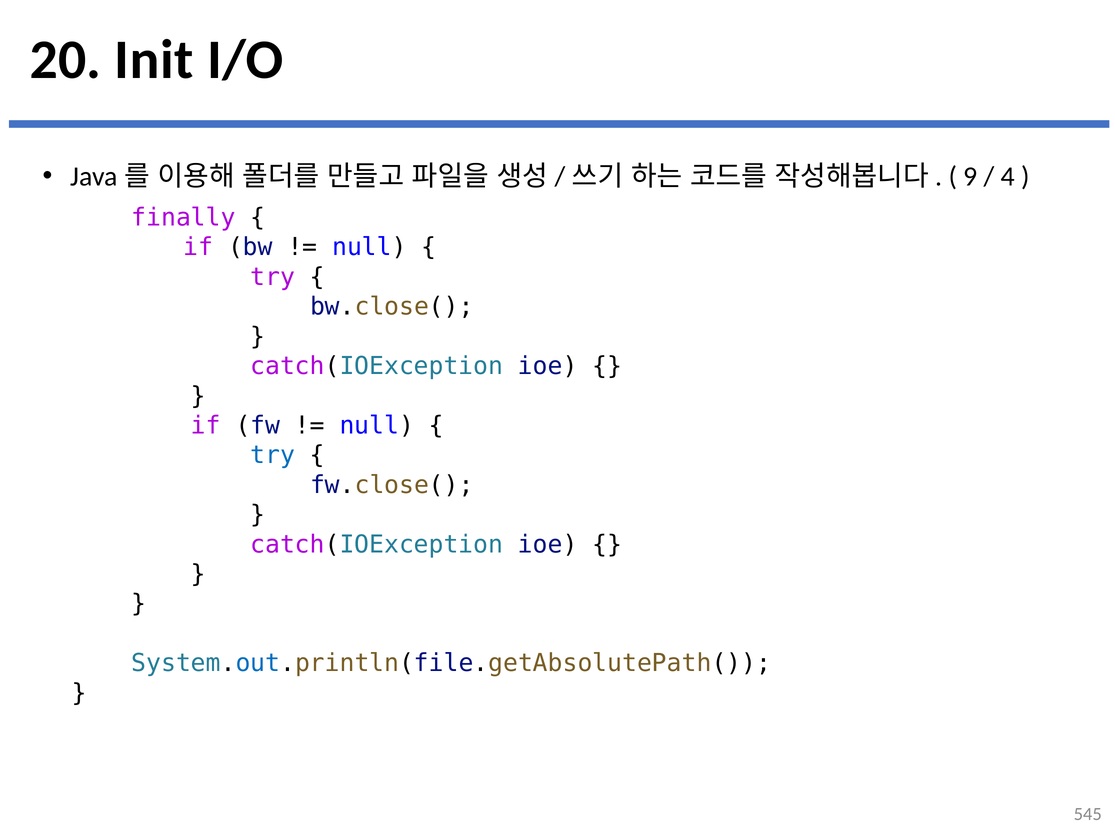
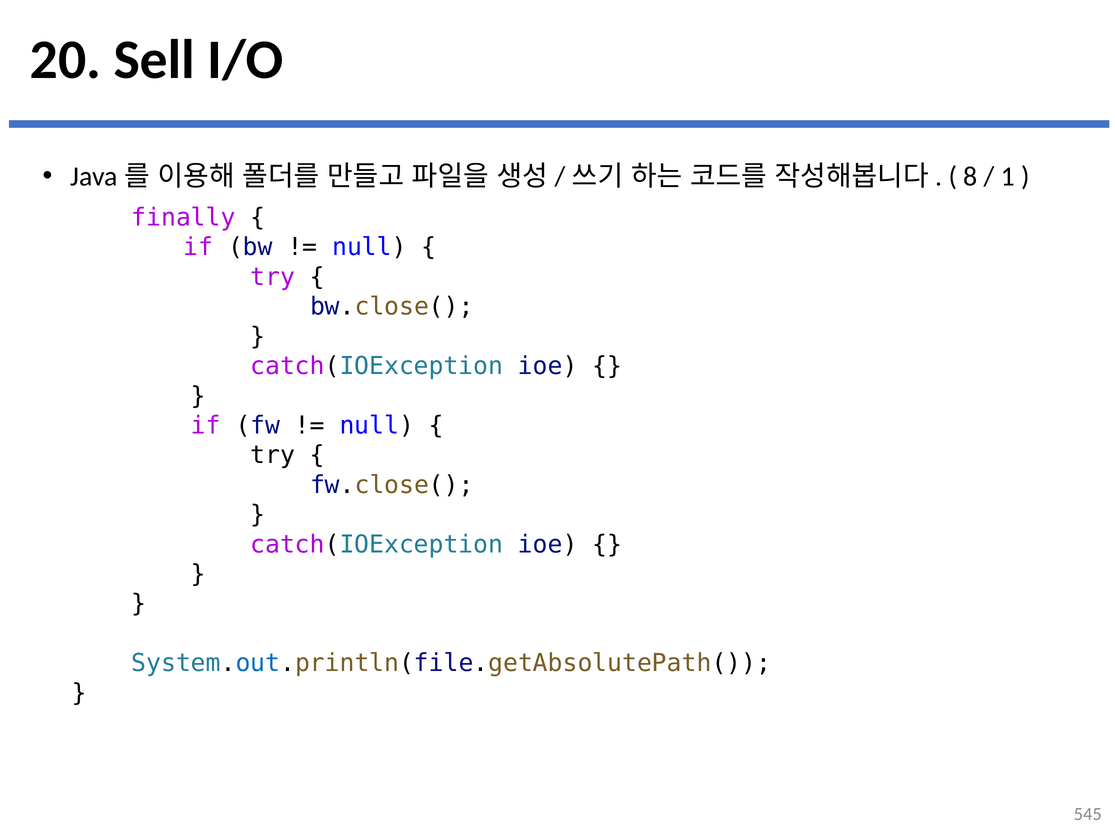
Init: Init -> Sell
9: 9 -> 8
4: 4 -> 1
try at (273, 455) colour: blue -> black
